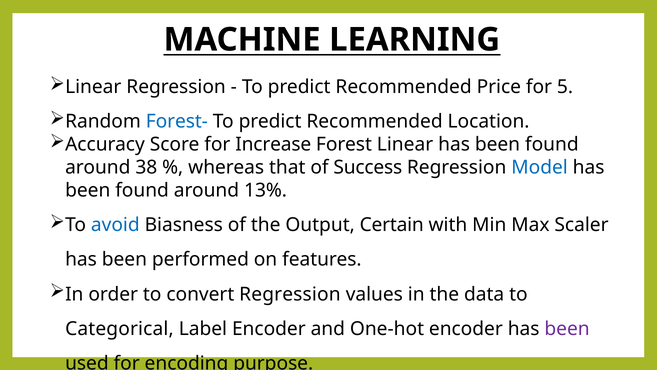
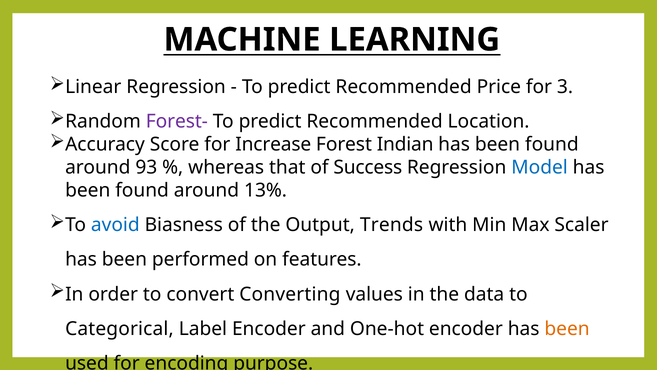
5: 5 -> 3
Forest- colour: blue -> purple
Forest Linear: Linear -> Indian
38: 38 -> 93
Certain: Certain -> Trends
convert Regression: Regression -> Converting
been at (567, 328) colour: purple -> orange
